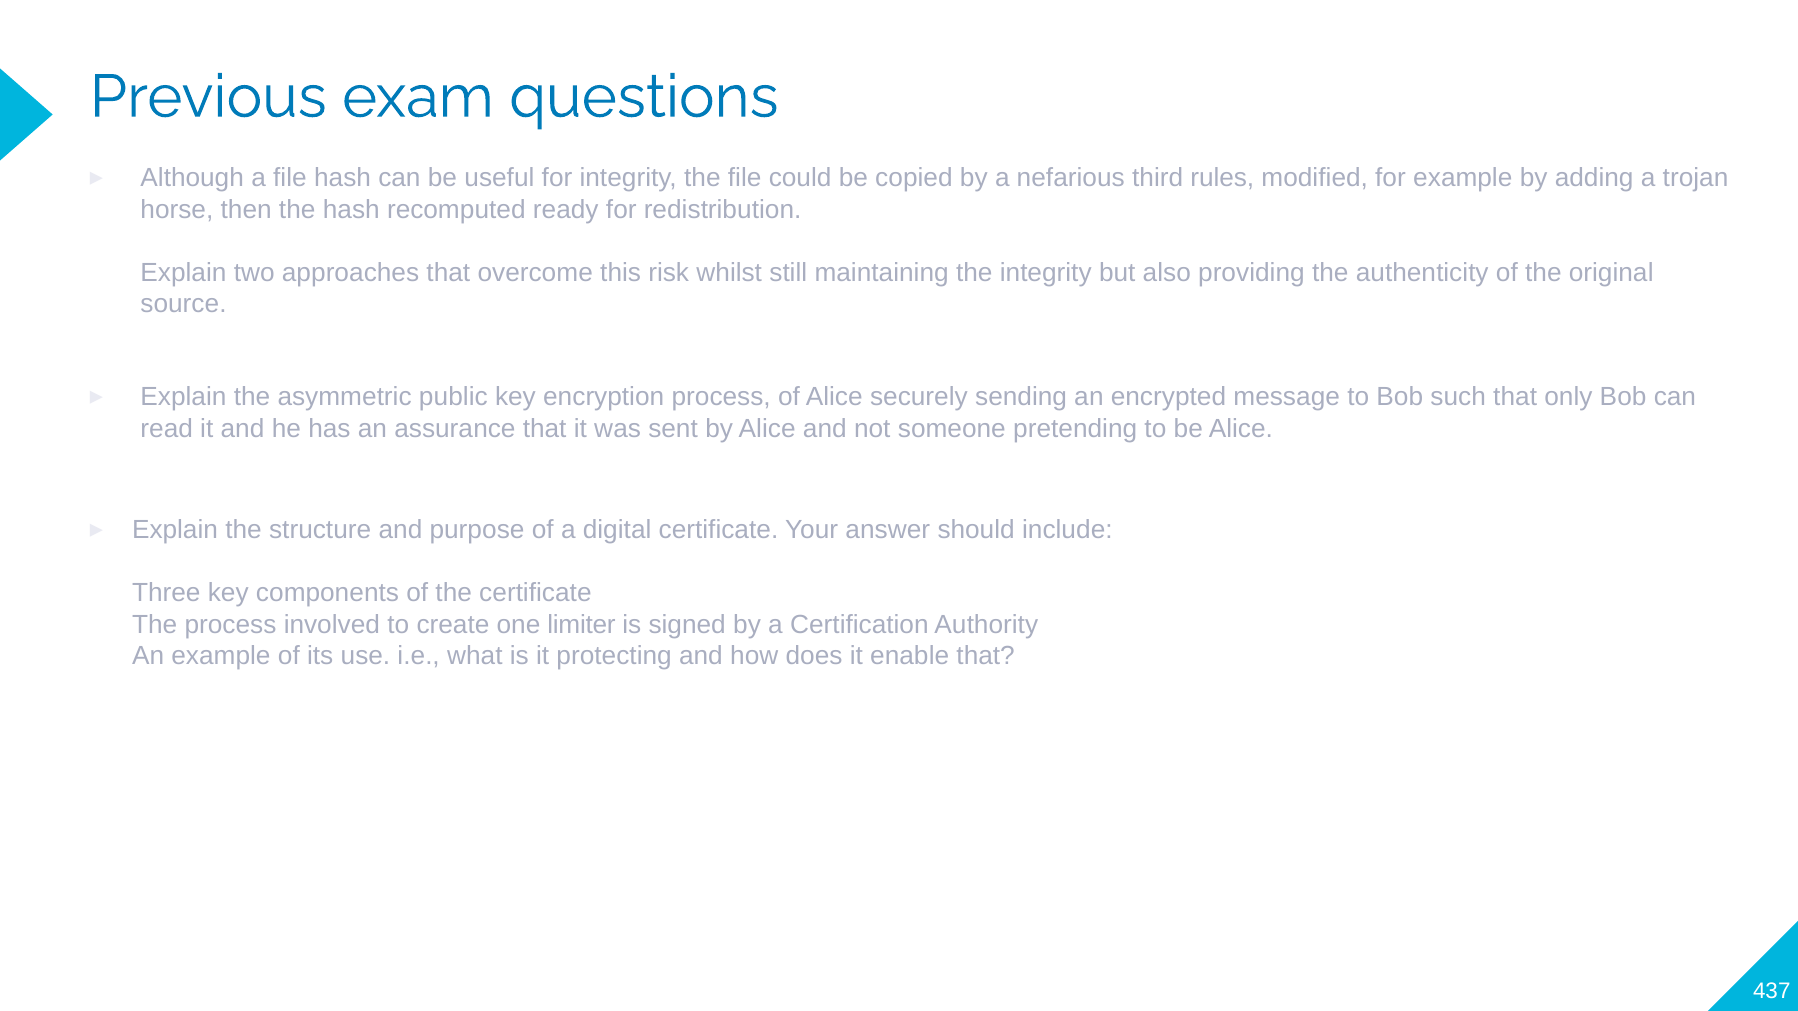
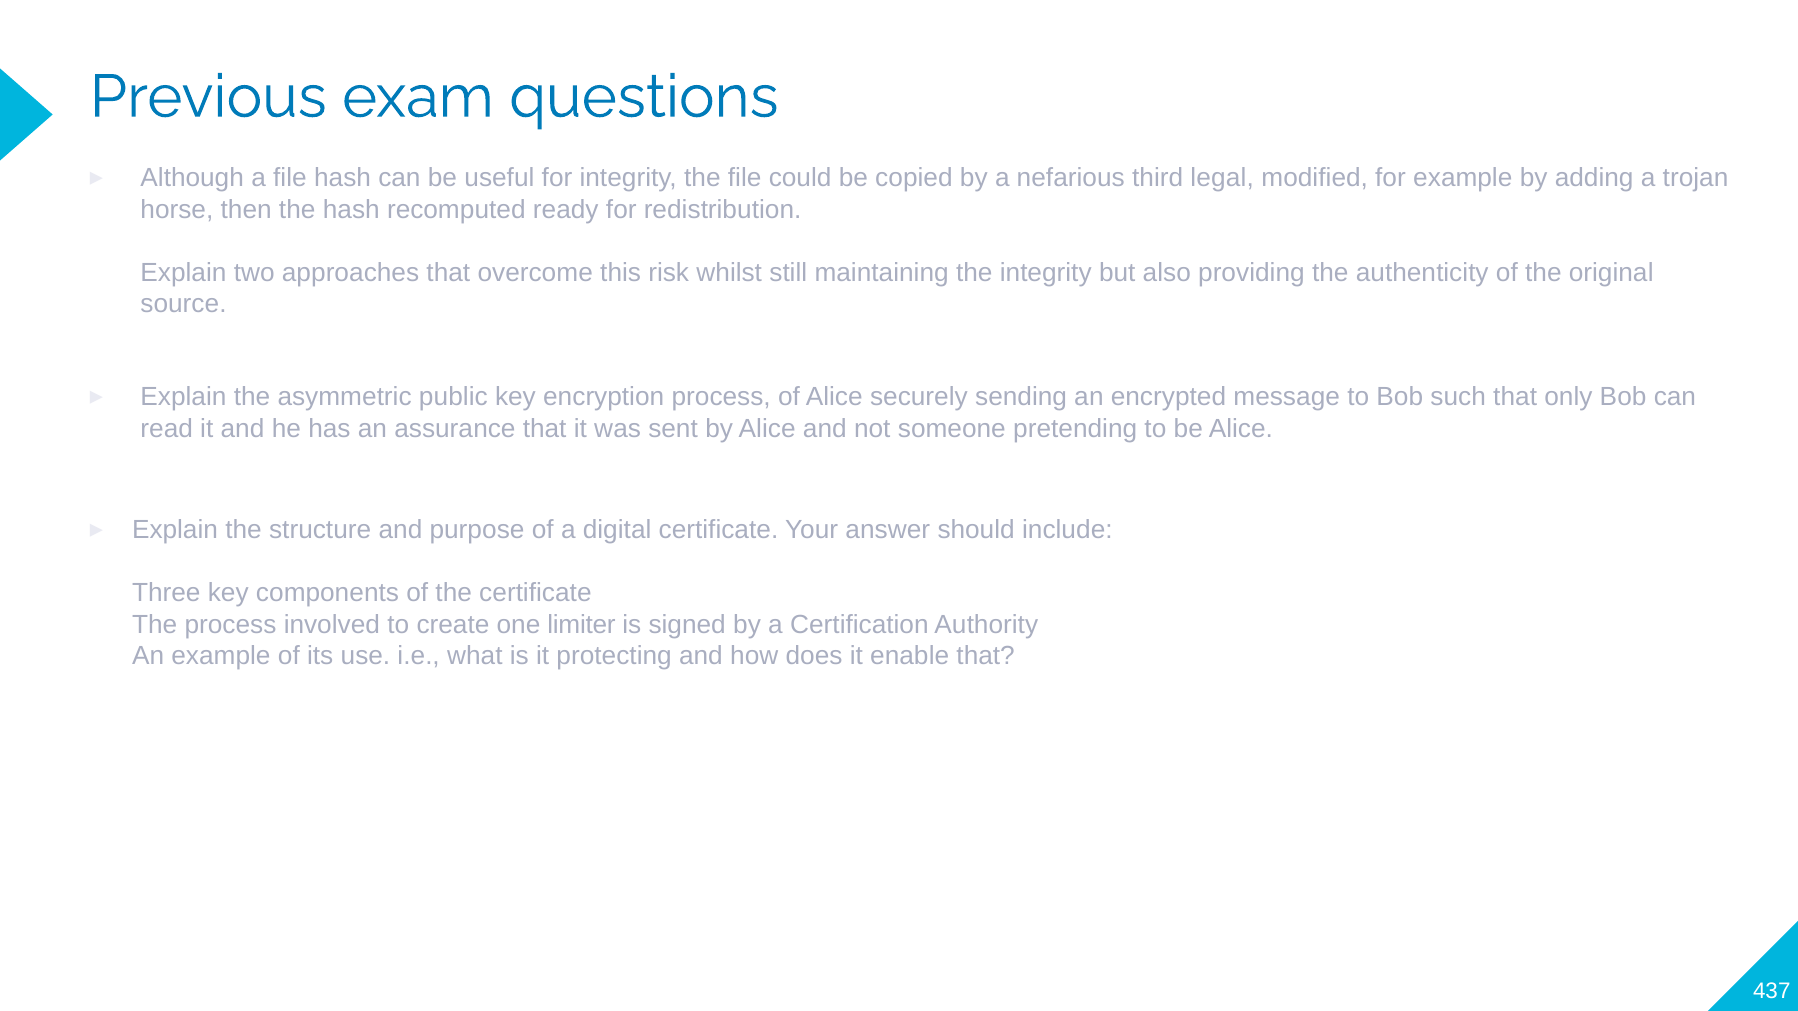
rules: rules -> legal
